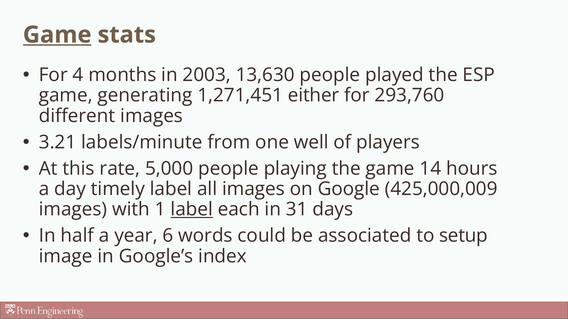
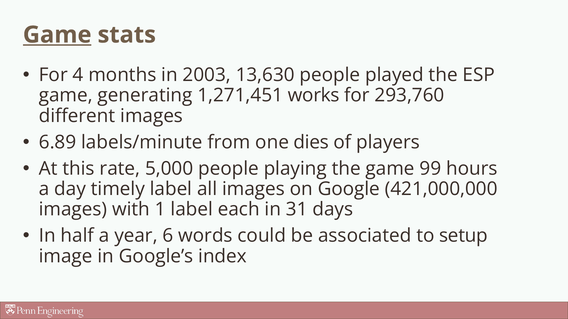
either: either -> works
3.21: 3.21 -> 6.89
well: well -> dies
14: 14 -> 99
425,000,009: 425,000,009 -> 421,000,000
label at (192, 210) underline: present -> none
